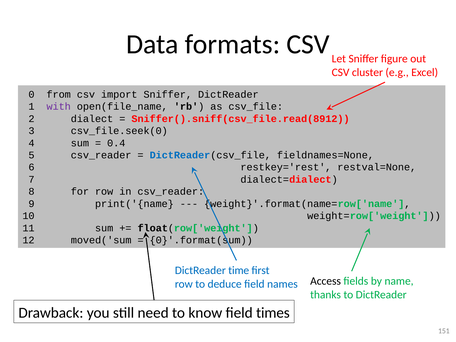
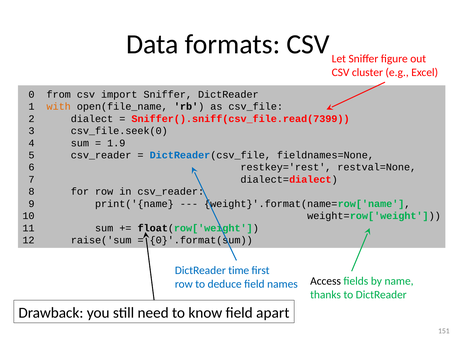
with colour: purple -> orange
Sniffer().sniff(csv_file.read(8912: Sniffer().sniff(csv_file.read(8912 -> Sniffer().sniff(csv_file.read(7399
0.4: 0.4 -> 1.9
moved('sum: moved('sum -> raise('sum
times: times -> apart
